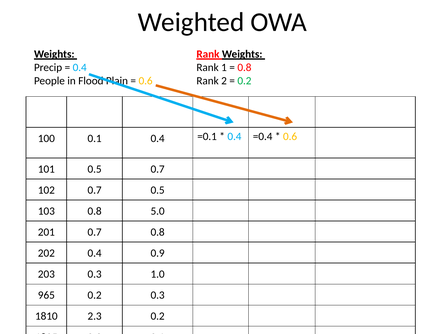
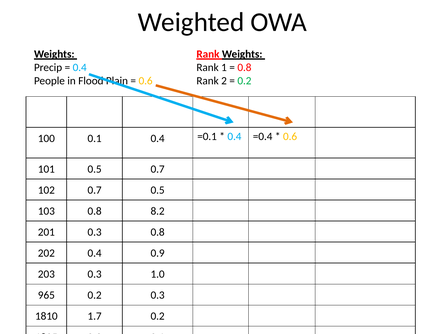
5.0: 5.0 -> 8.2
201 0.7: 0.7 -> 0.3
2.3: 2.3 -> 1.7
